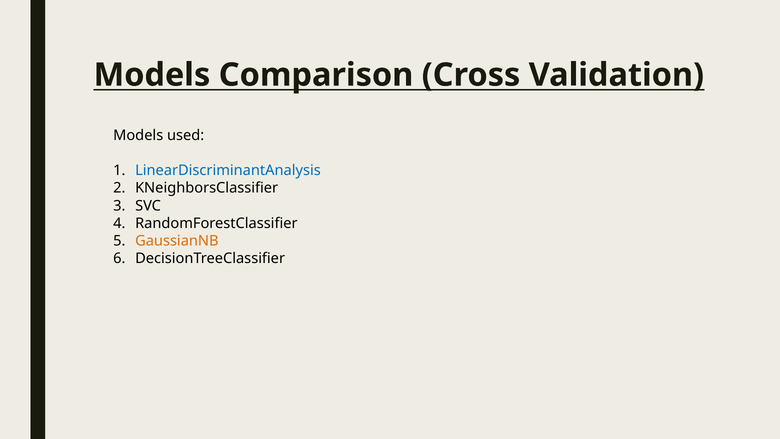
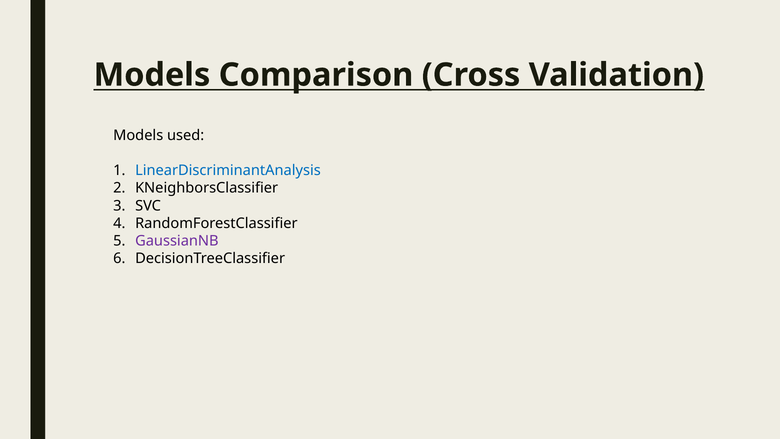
GaussianNB colour: orange -> purple
